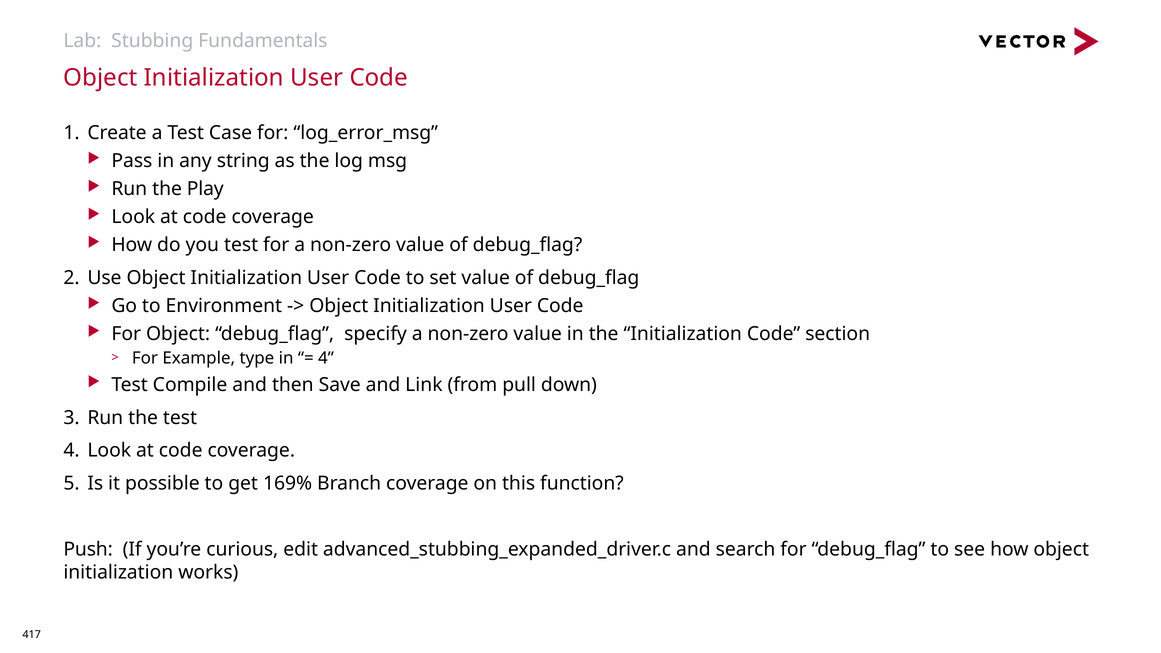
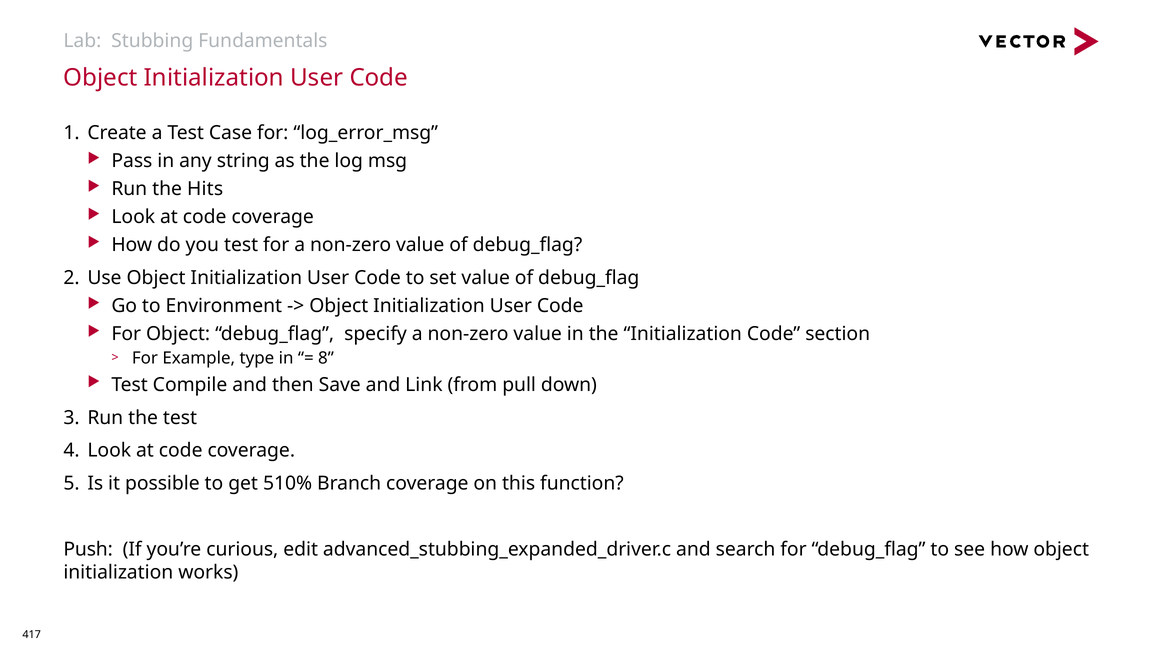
Play: Play -> Hits
4 at (326, 358): 4 -> 8
169%: 169% -> 510%
